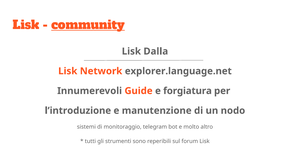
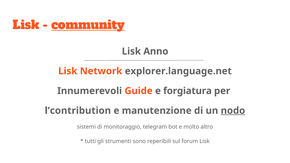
Dalla: Dalla -> Anno
l’introduzione: l’introduzione -> l’contribution
nodo underline: none -> present
